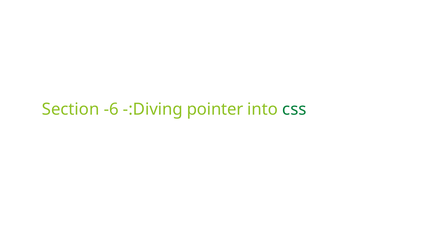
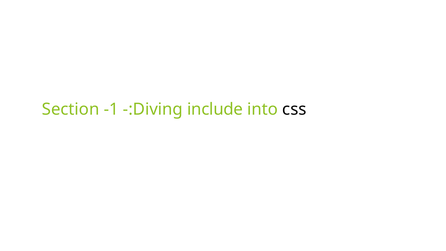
-6: -6 -> -1
pointer: pointer -> include
css colour: green -> black
